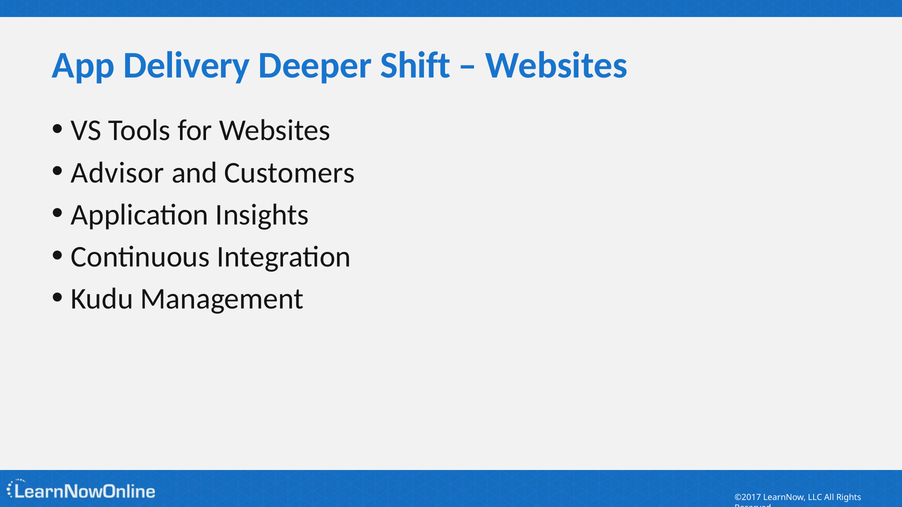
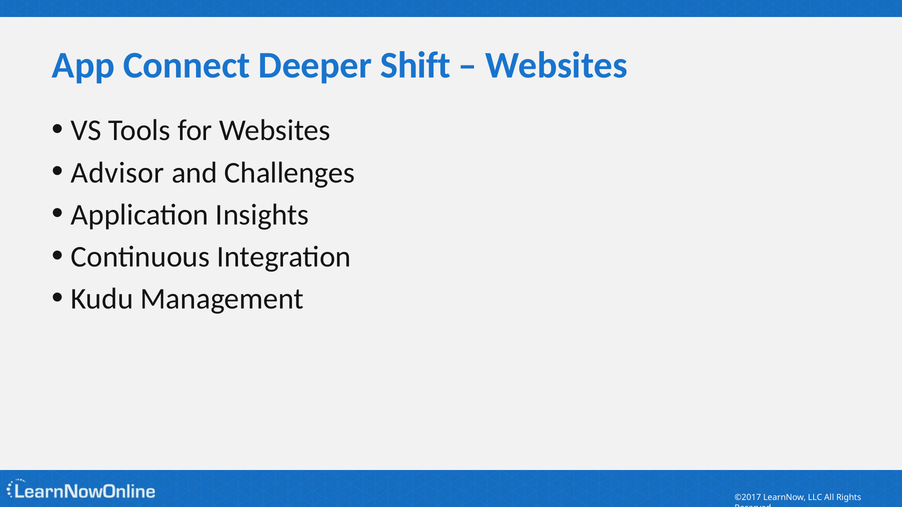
Delivery: Delivery -> Connect
Customers: Customers -> Challenges
